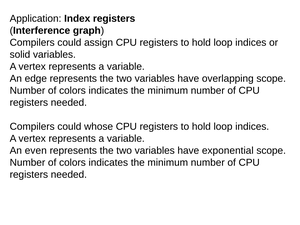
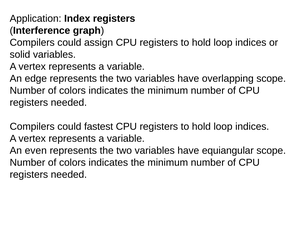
whose: whose -> fastest
exponential: exponential -> equiangular
